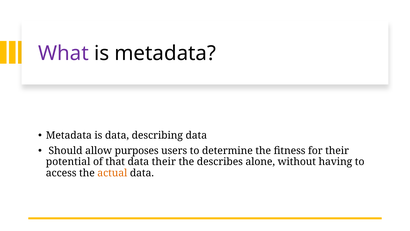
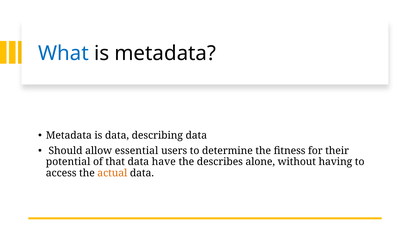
What colour: purple -> blue
purposes: purposes -> essential
data their: their -> have
